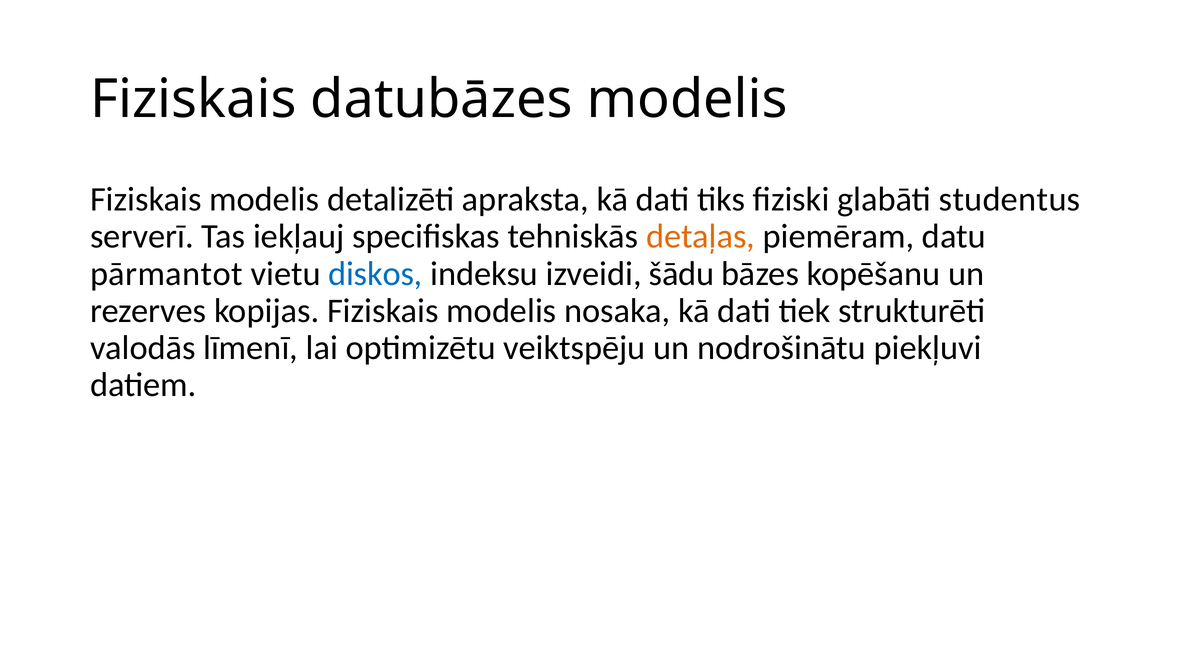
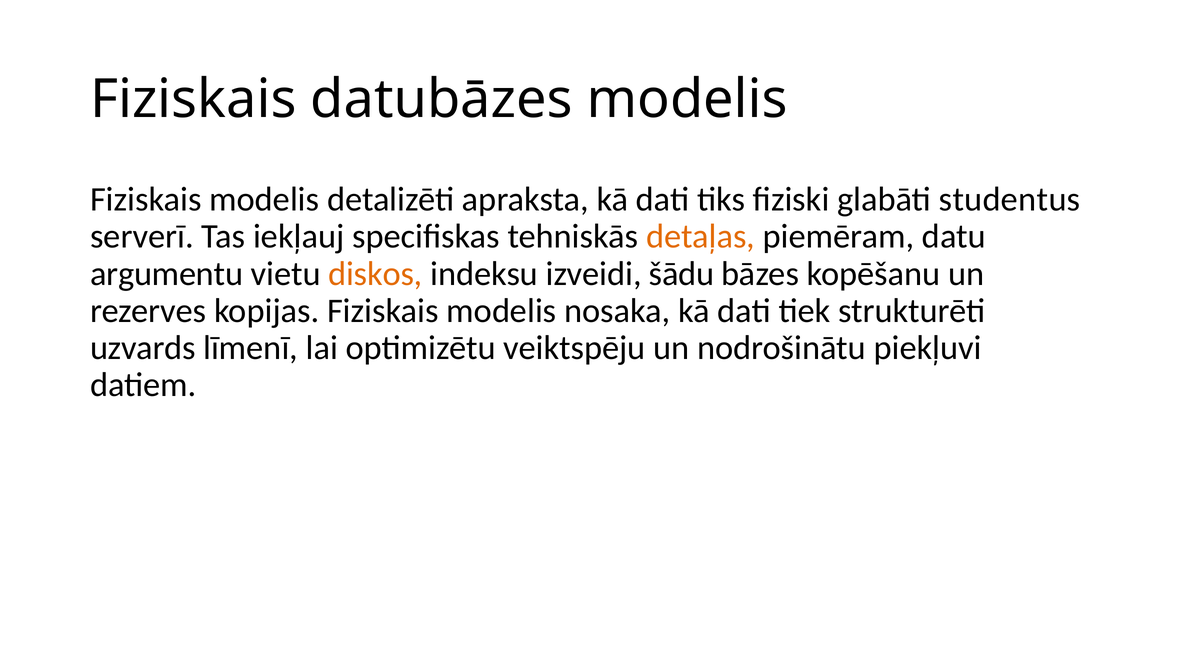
pārmantot: pārmantot -> argumentu
diskos colour: blue -> orange
valodās: valodās -> uzvards
